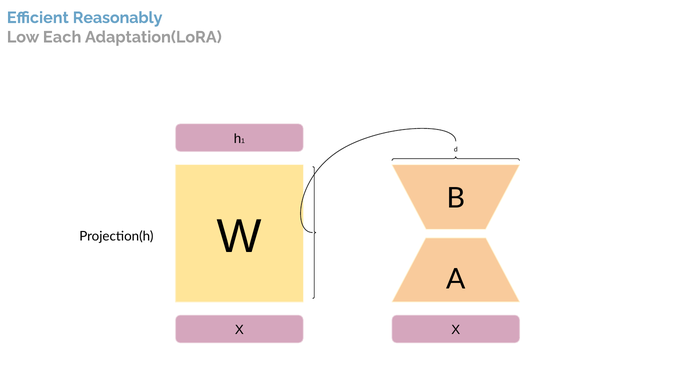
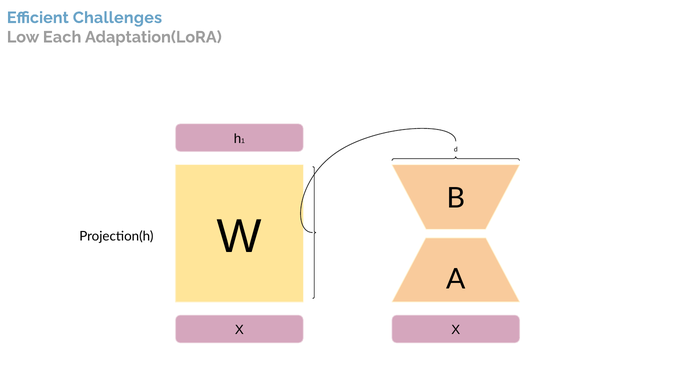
Reasonably: Reasonably -> Challenges
